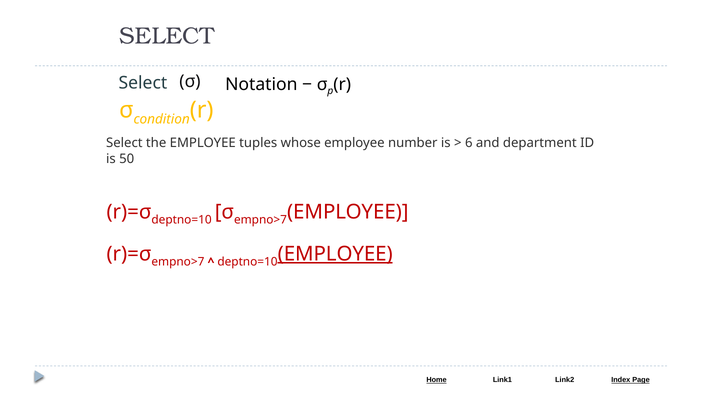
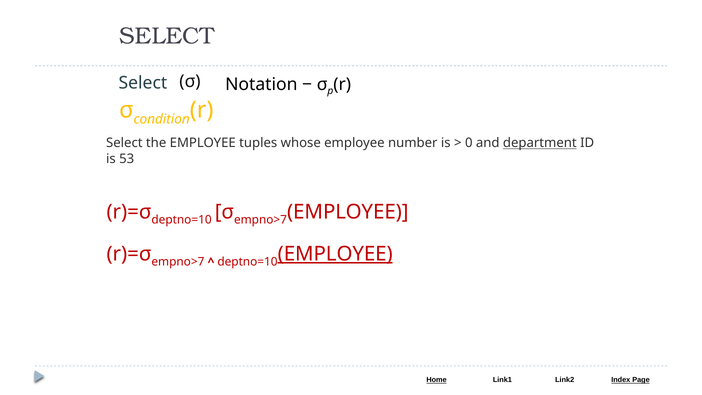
6: 6 -> 0
department underline: none -> present
50: 50 -> 53
